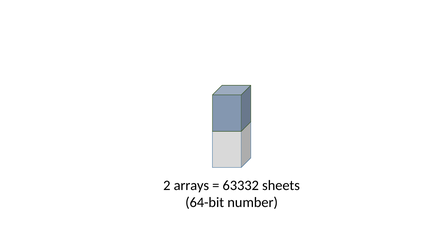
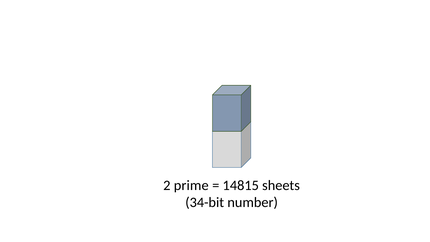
arrays: arrays -> prime
63332: 63332 -> 14815
64-bit: 64-bit -> 34-bit
